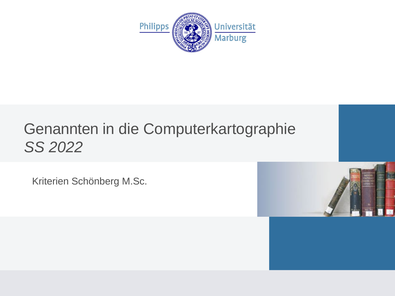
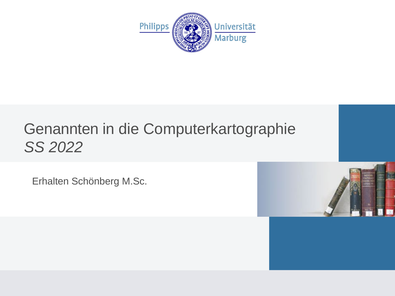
Kriterien: Kriterien -> Erhalten
